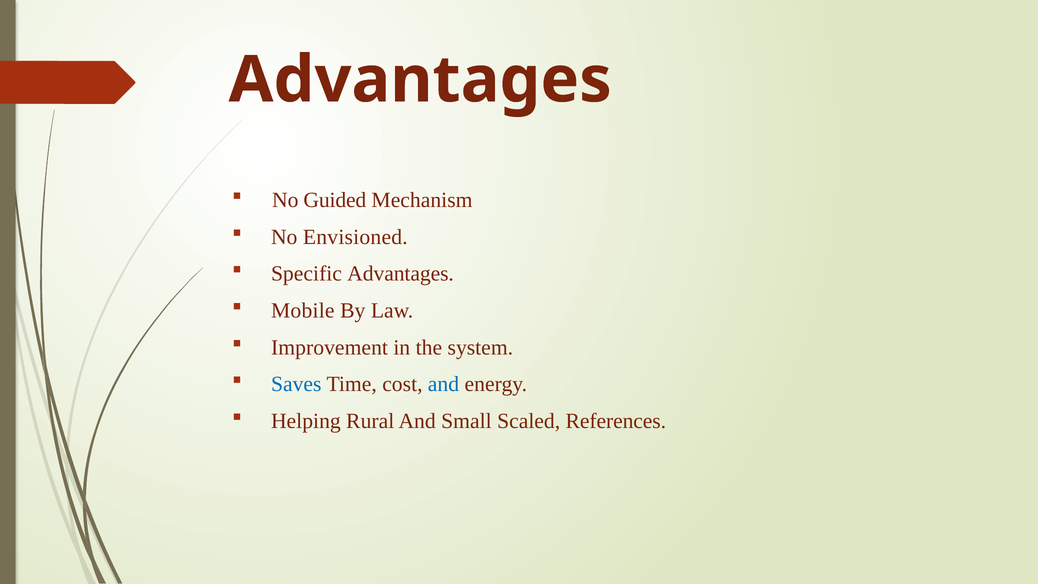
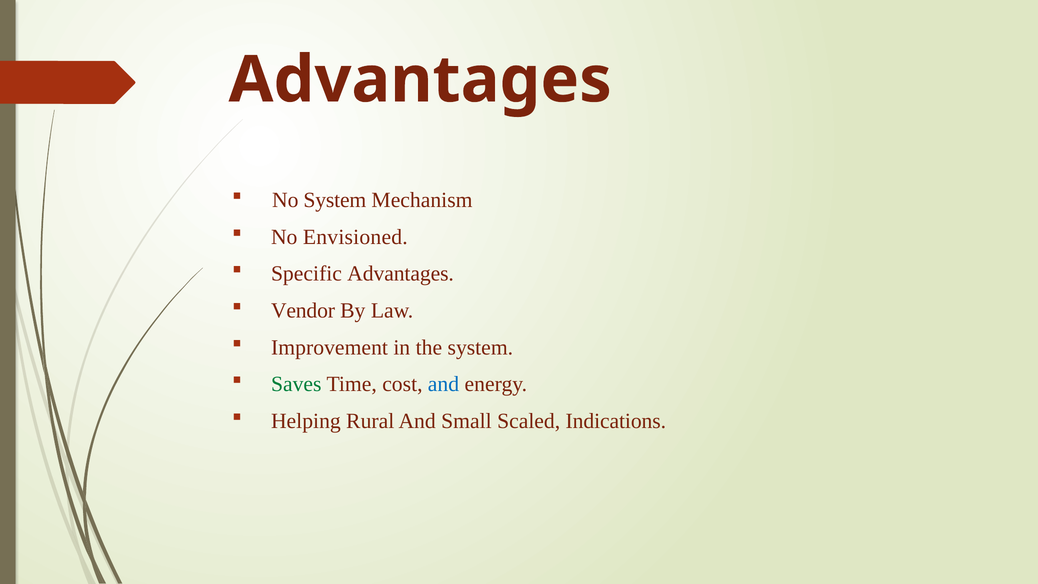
No Guided: Guided -> System
Mobile: Mobile -> Vendor
Saves colour: blue -> green
References: References -> Indications
